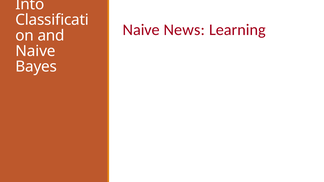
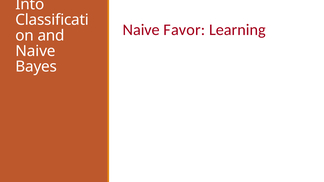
News: News -> Favor
